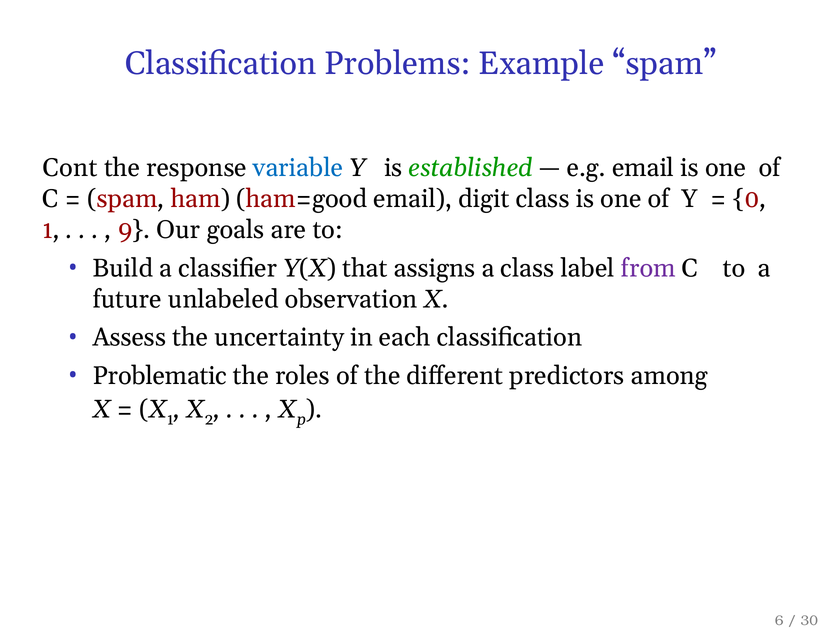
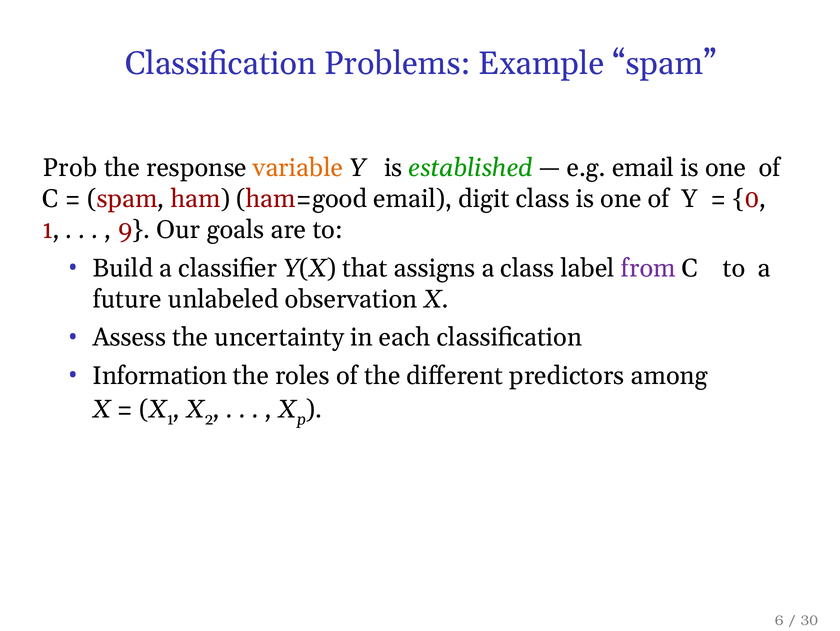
Cont: Cont -> Prob
variable colour: blue -> orange
Problematic: Problematic -> Information
